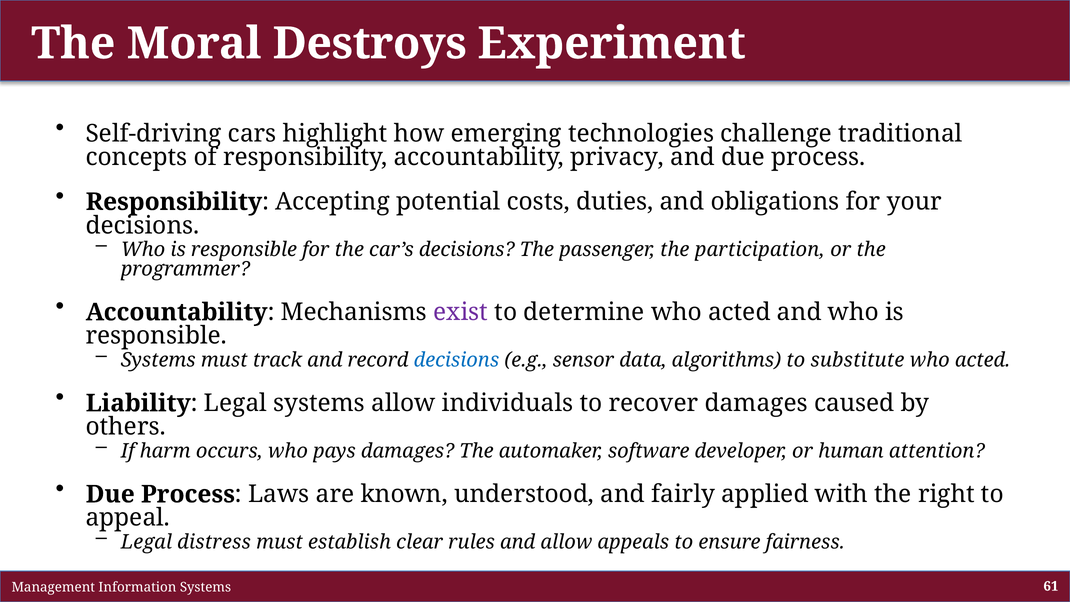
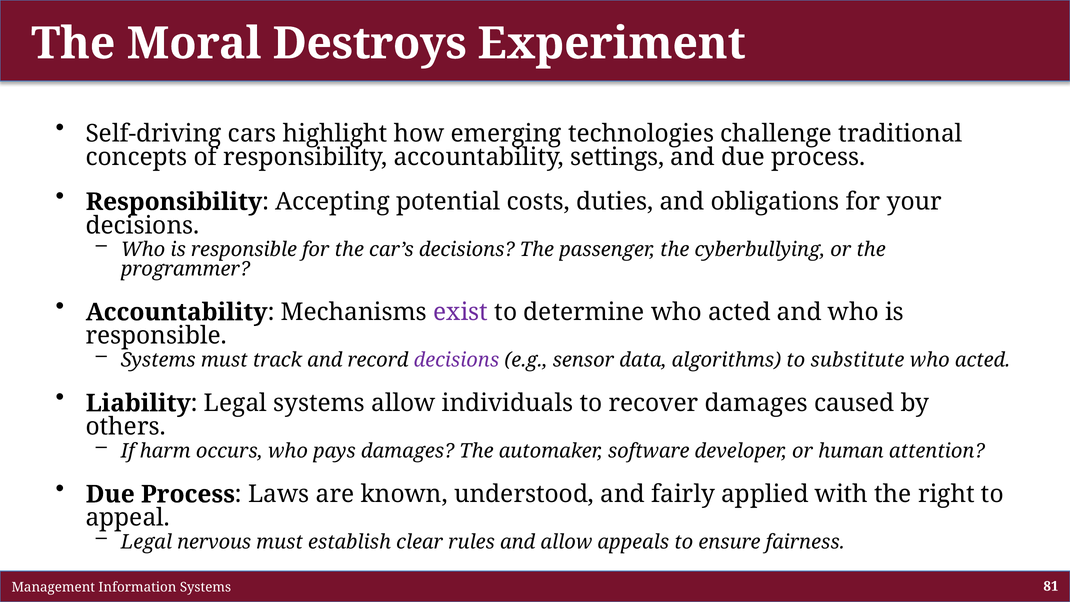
privacy: privacy -> settings
participation: participation -> cyberbullying
decisions at (456, 360) colour: blue -> purple
distress: distress -> nervous
61: 61 -> 81
